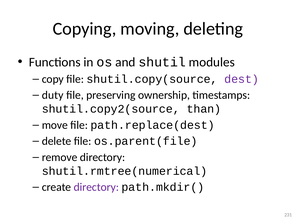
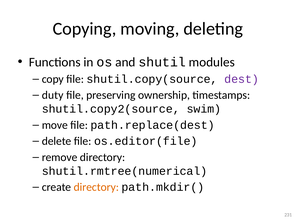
than: than -> swim
os.parent(file: os.parent(file -> os.editor(file
directory at (96, 187) colour: purple -> orange
